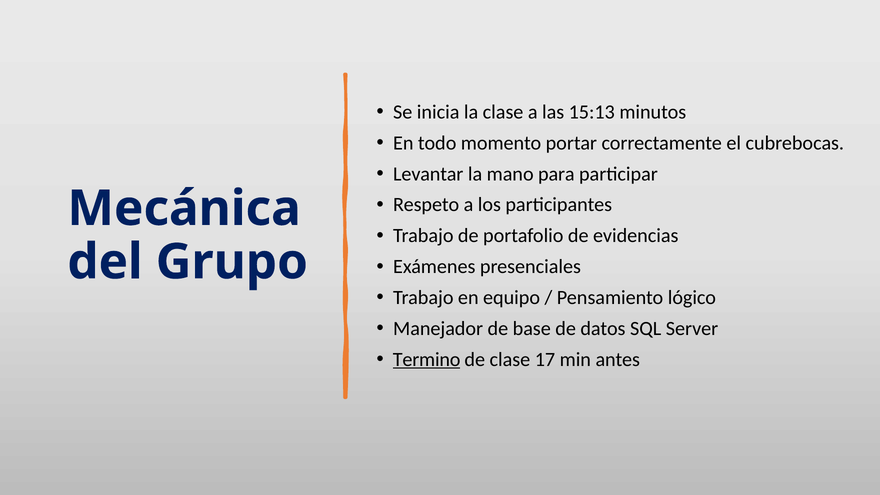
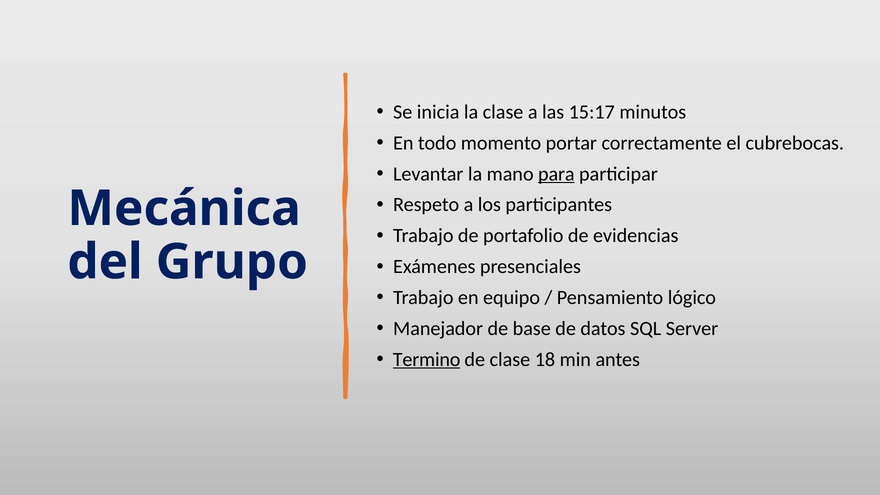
15:13: 15:13 -> 15:17
para underline: none -> present
17: 17 -> 18
